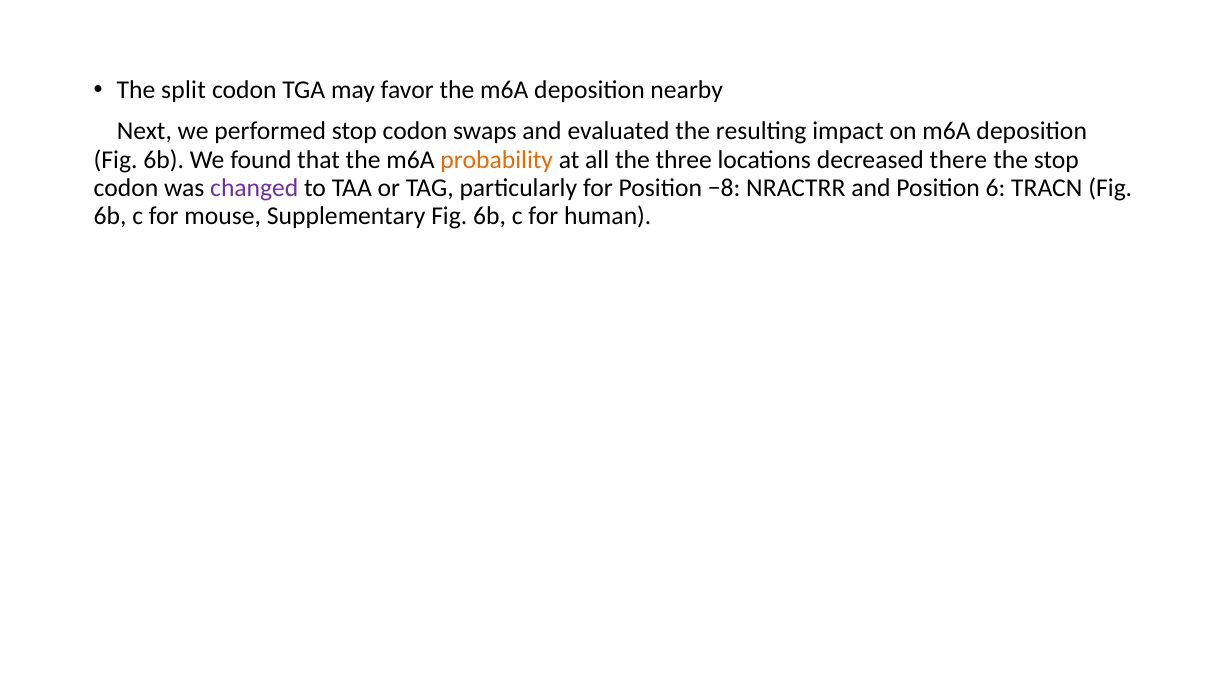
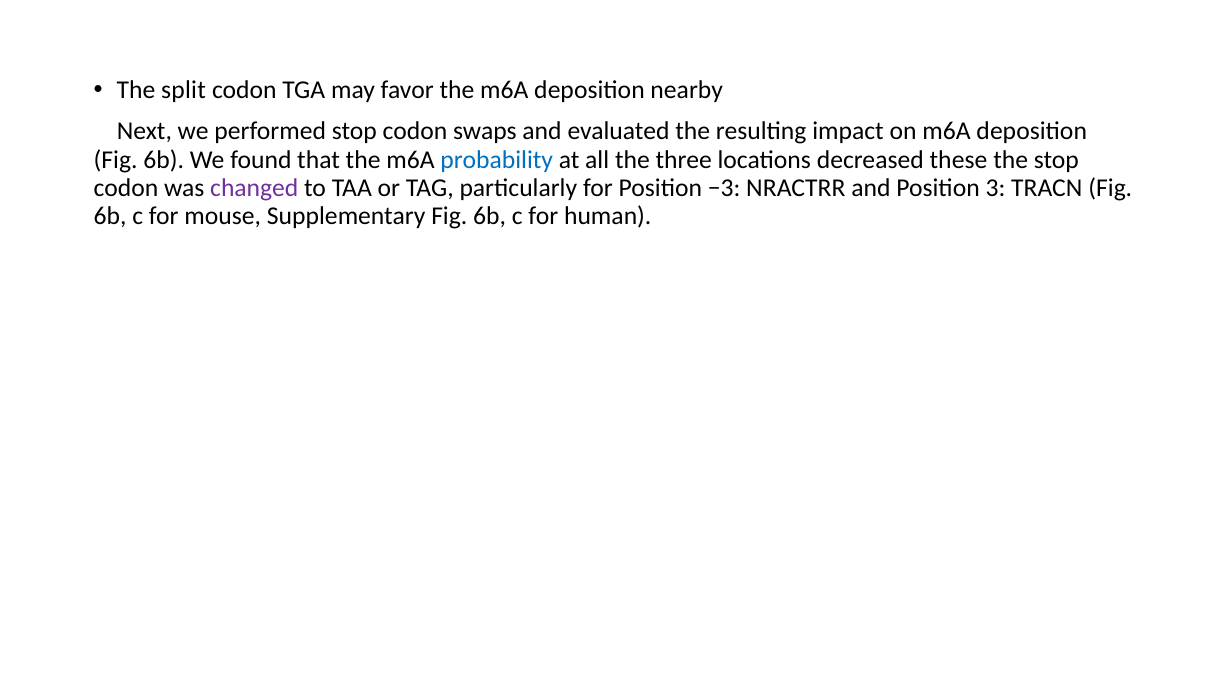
probability colour: orange -> blue
there: there -> these
−8: −8 -> −3
6: 6 -> 3
